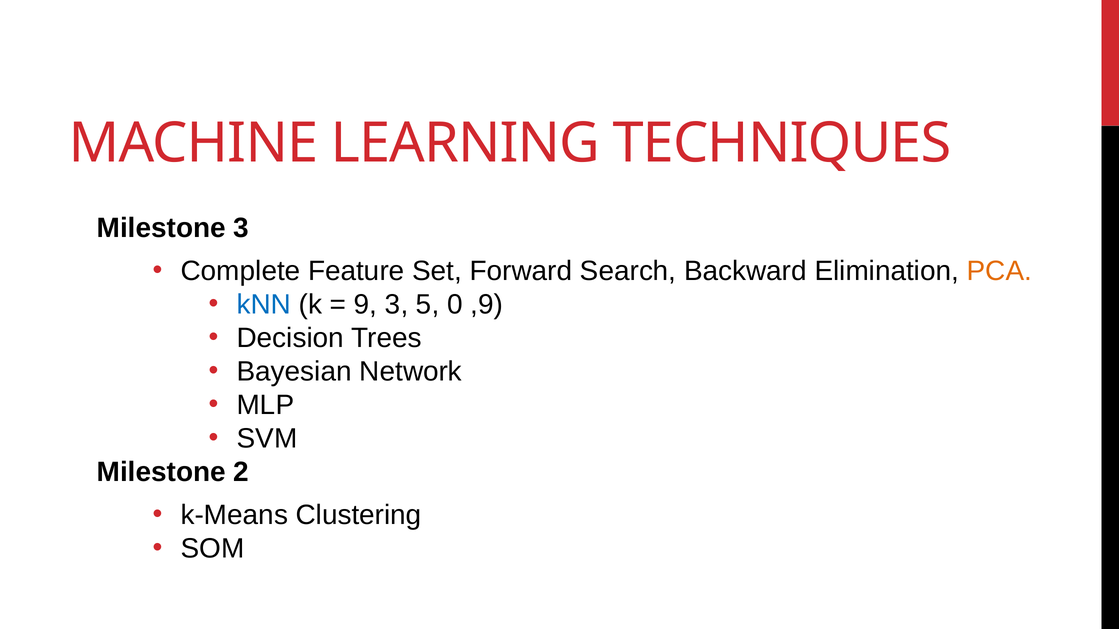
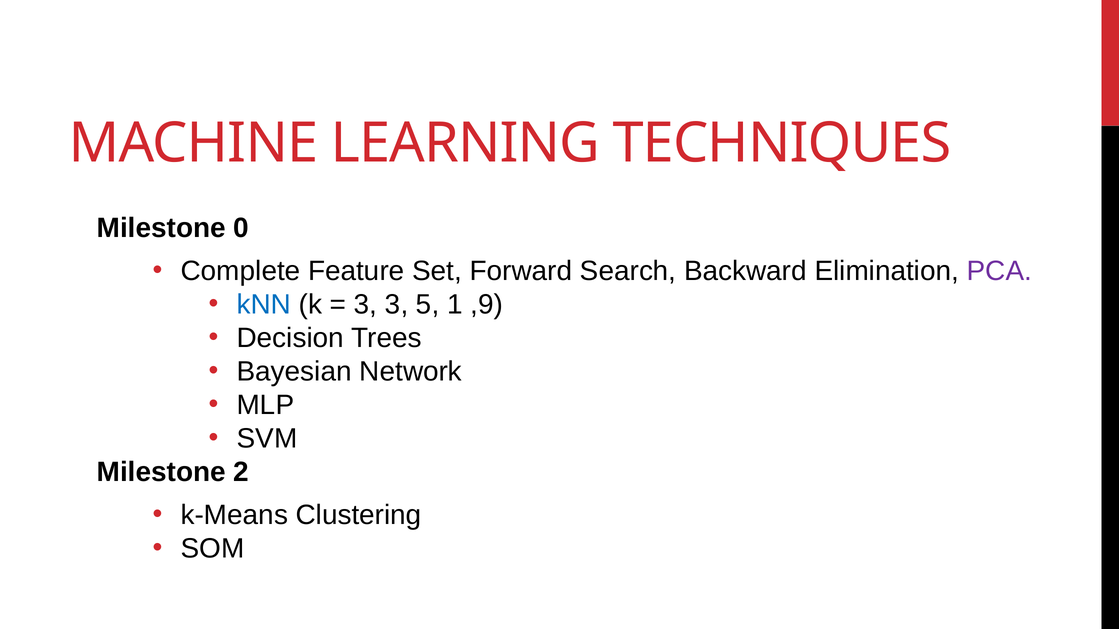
Milestone 3: 3 -> 0
PCA colour: orange -> purple
9 at (366, 305): 9 -> 3
0: 0 -> 1
